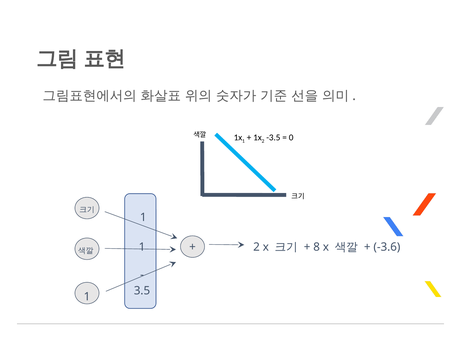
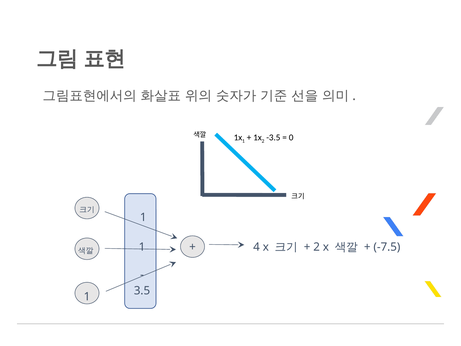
2 at (257, 247): 2 -> 4
8 at (317, 247): 8 -> 2
-3.6: -3.6 -> -7.5
